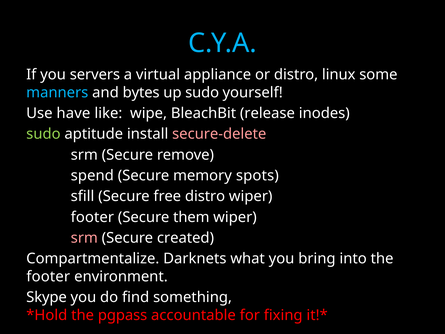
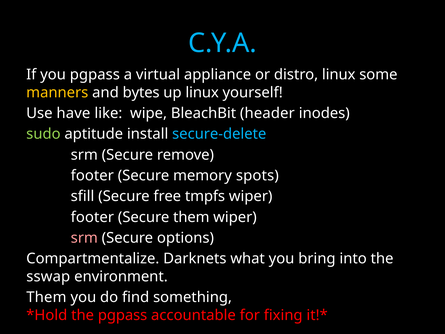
you servers: servers -> pgpass
manners colour: light blue -> yellow
up sudo: sudo -> linux
release: release -> header
secure-delete colour: pink -> light blue
spend at (92, 176): spend -> footer
free distro: distro -> tmpfs
created: created -> options
footer at (48, 276): footer -> sswap
Skype at (47, 297): Skype -> Them
